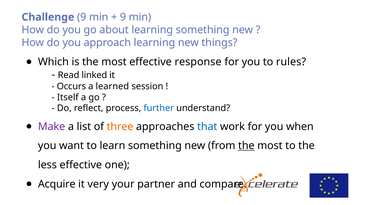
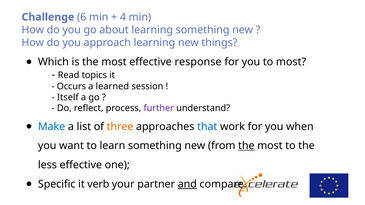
Challenge 9: 9 -> 6
9 at (123, 17): 9 -> 4
to rules: rules -> most
linked: linked -> topics
further colour: blue -> purple
Make colour: purple -> blue
Acquire: Acquire -> Specific
very: very -> verb
and underline: none -> present
